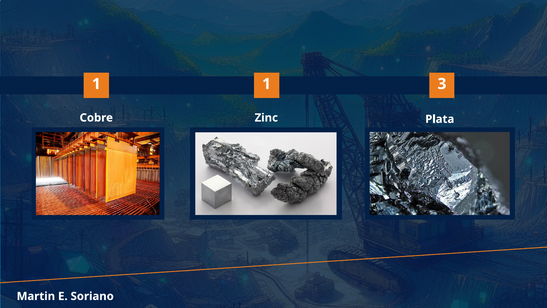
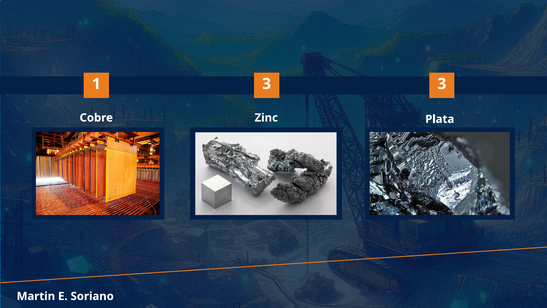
1 1: 1 -> 3
